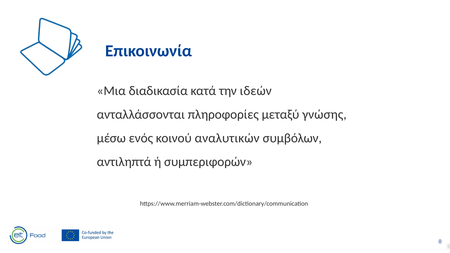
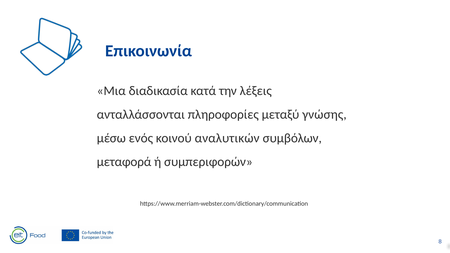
ιδεών: ιδεών -> λέξεις
αντιληπτά: αντιληπτά -> μεταφορά
